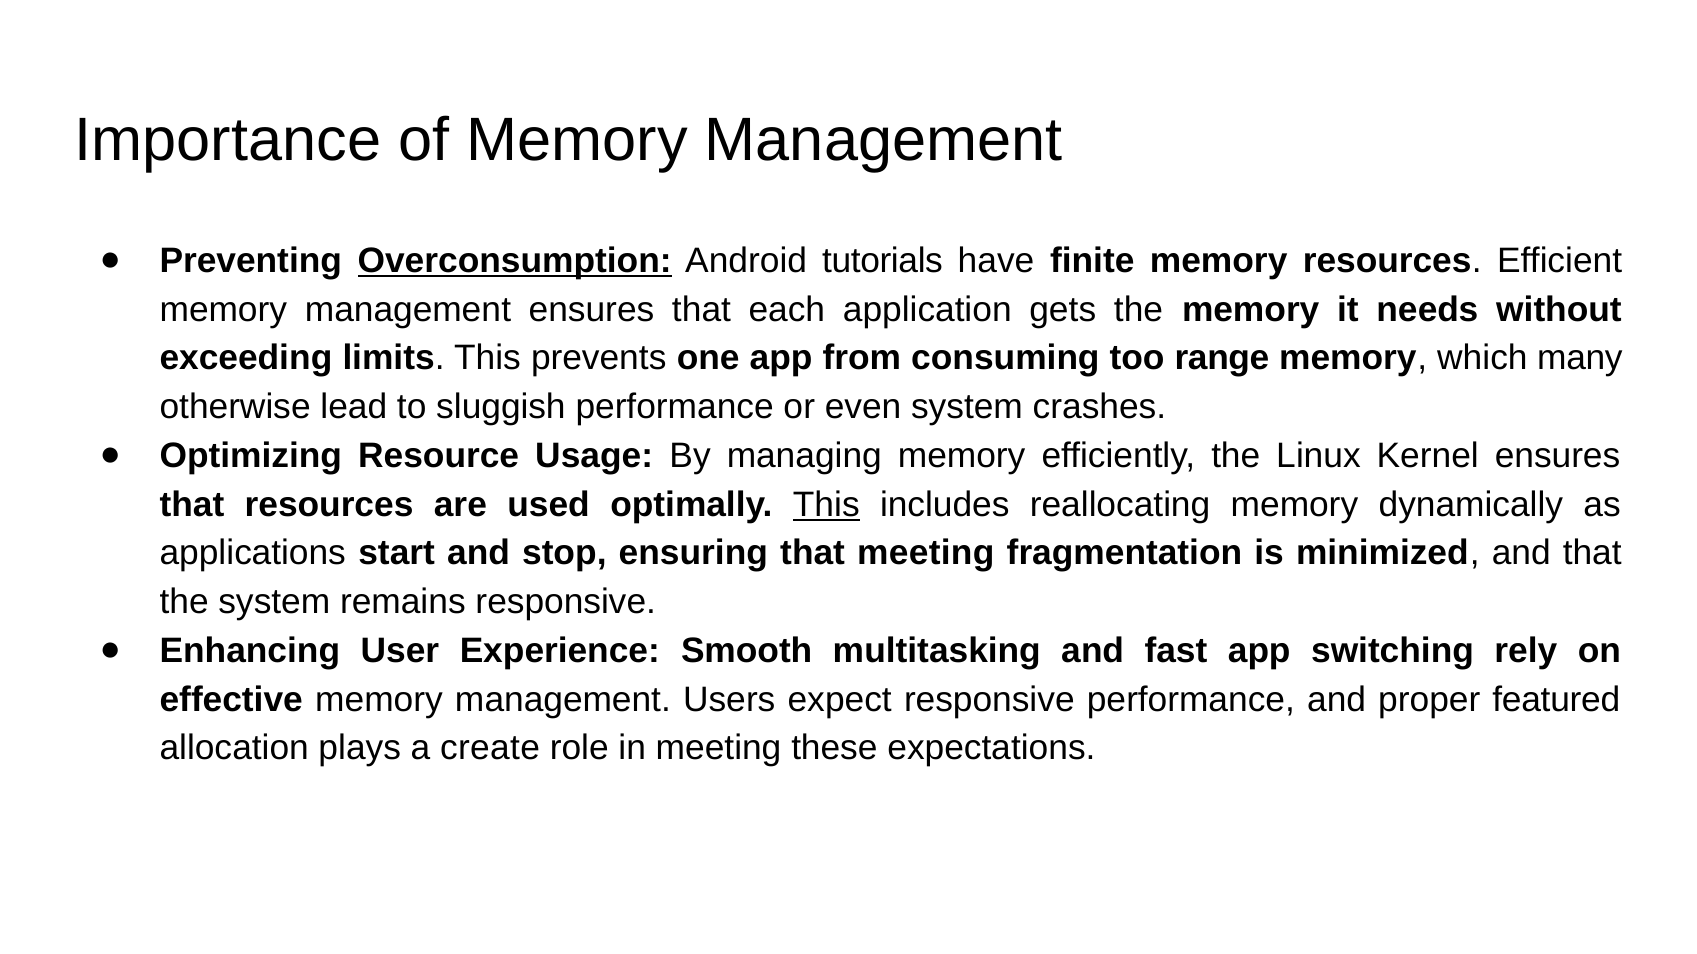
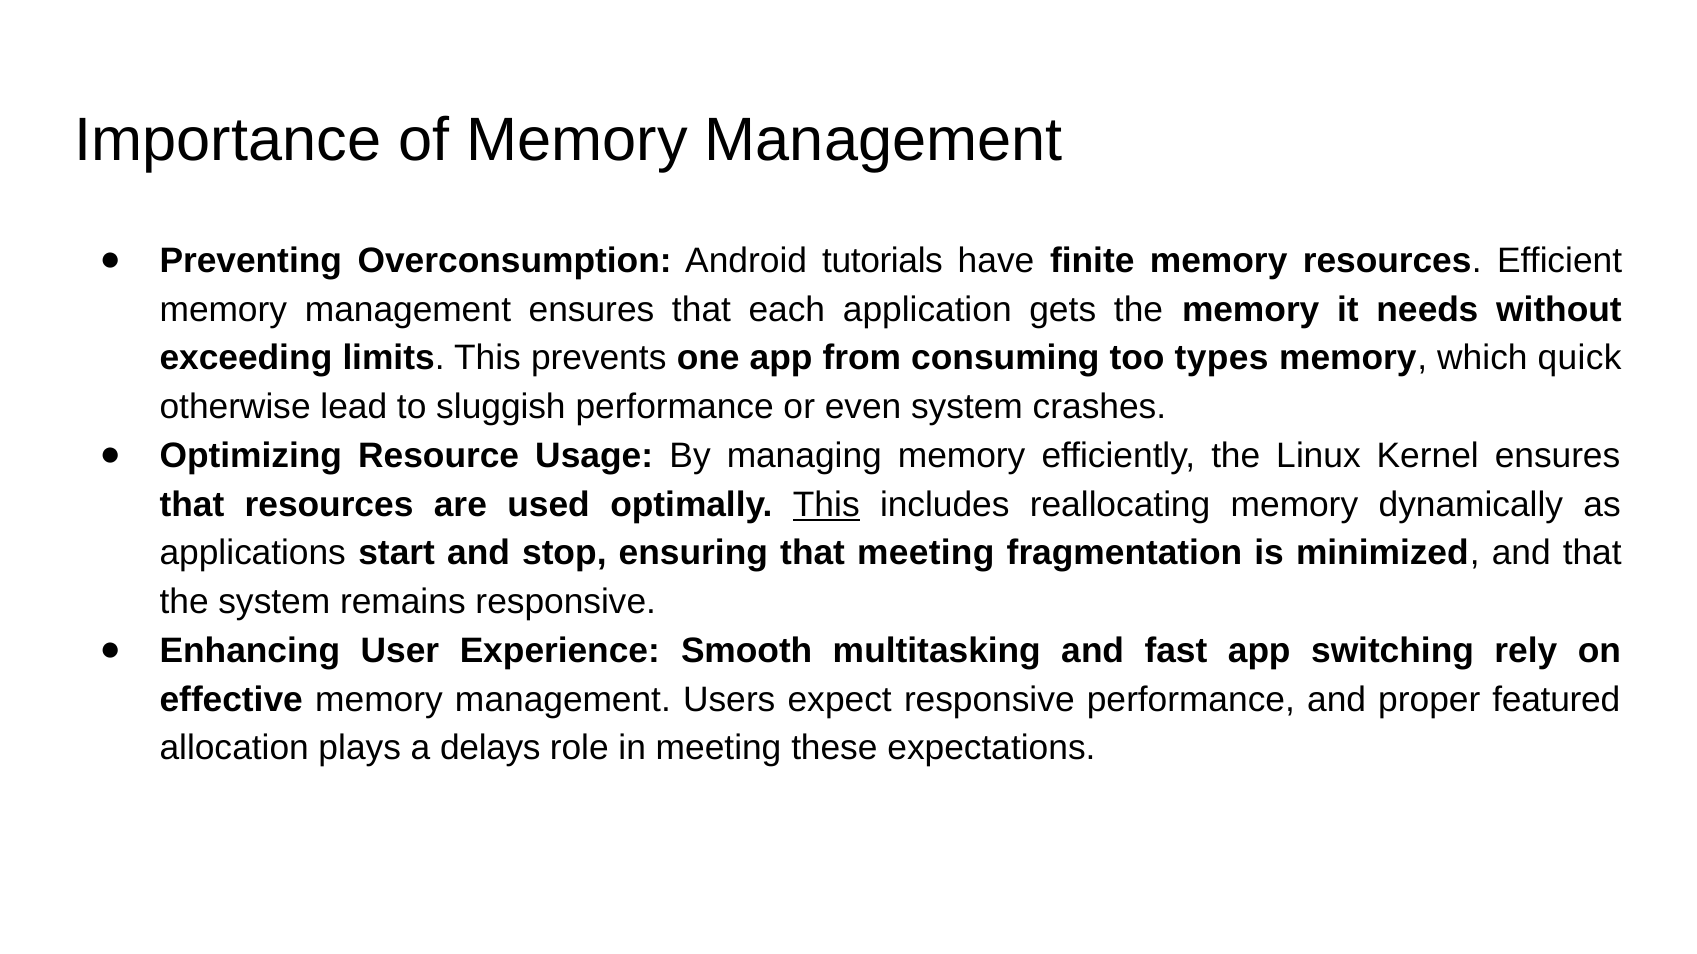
Overconsumption underline: present -> none
range: range -> types
many: many -> quick
create: create -> delays
